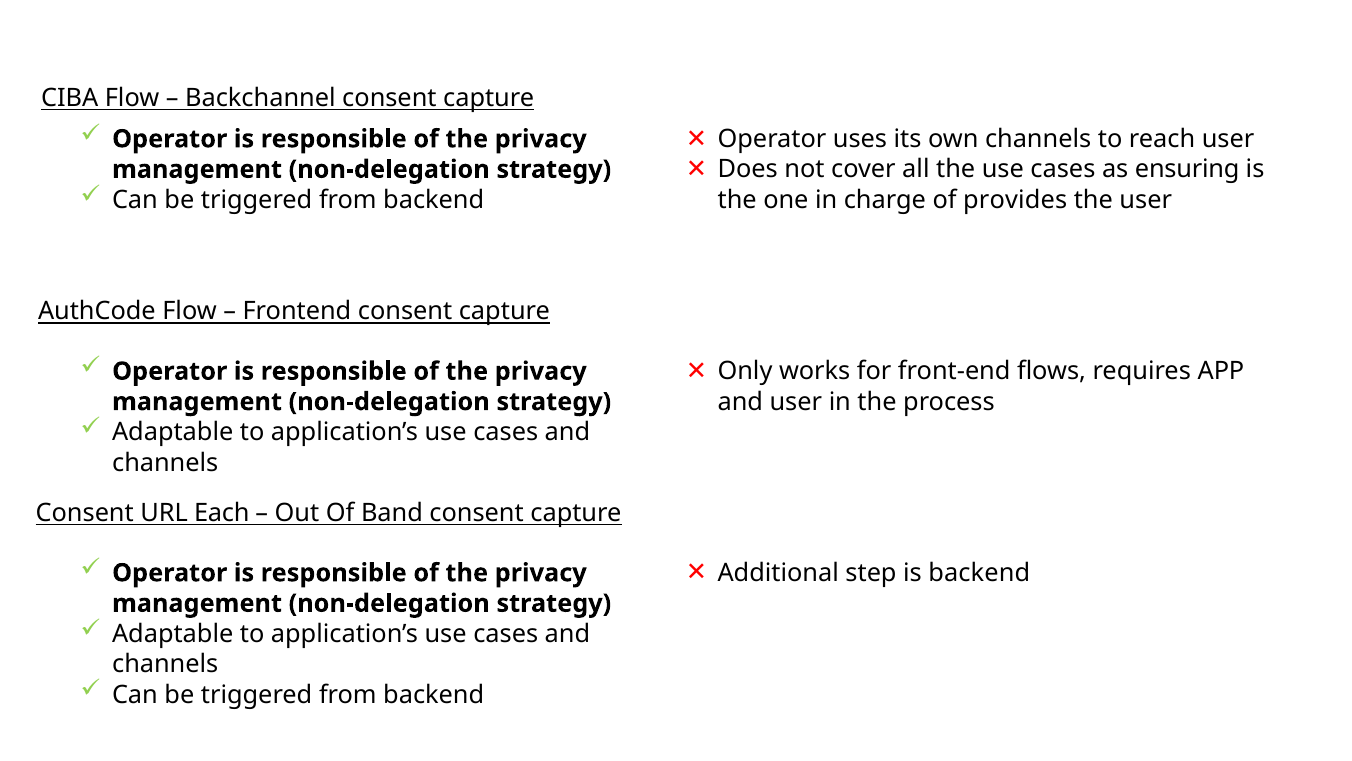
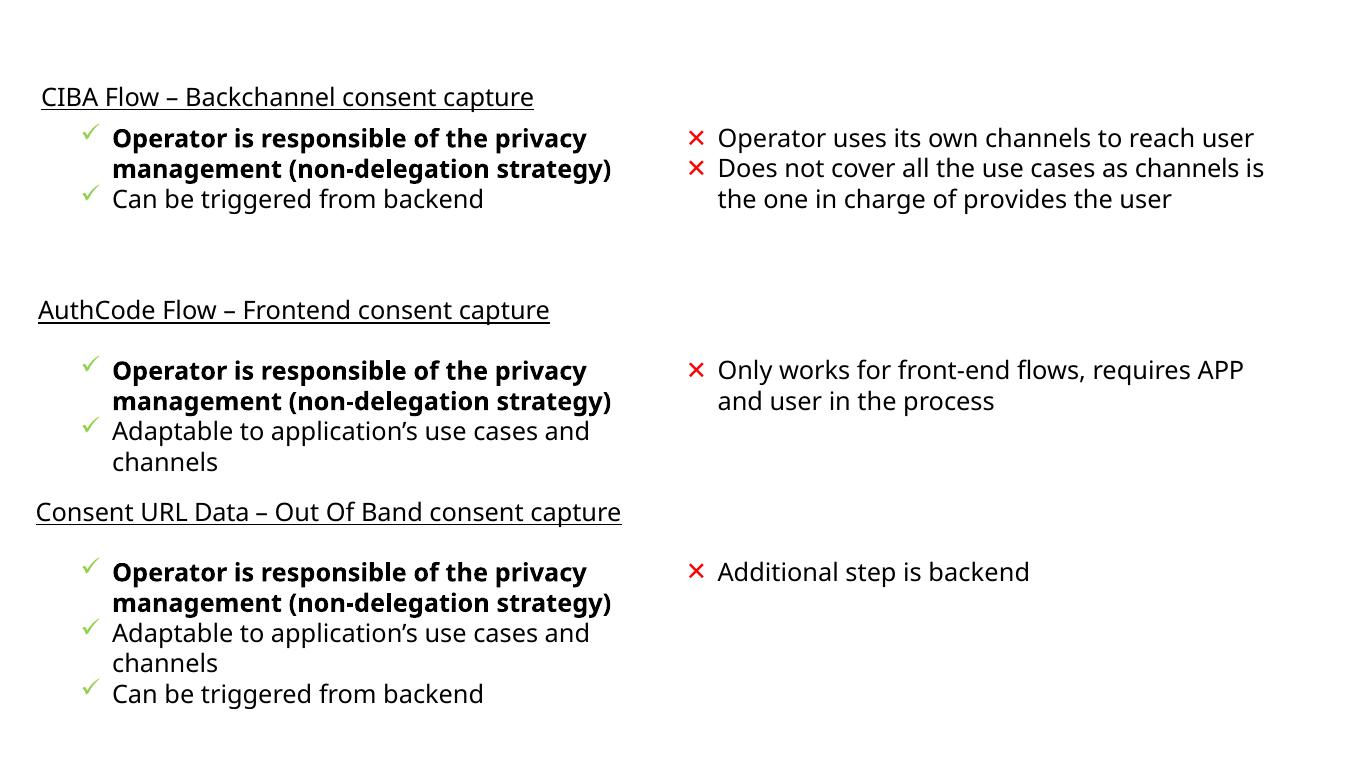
as ensuring: ensuring -> channels
Each: Each -> Data
